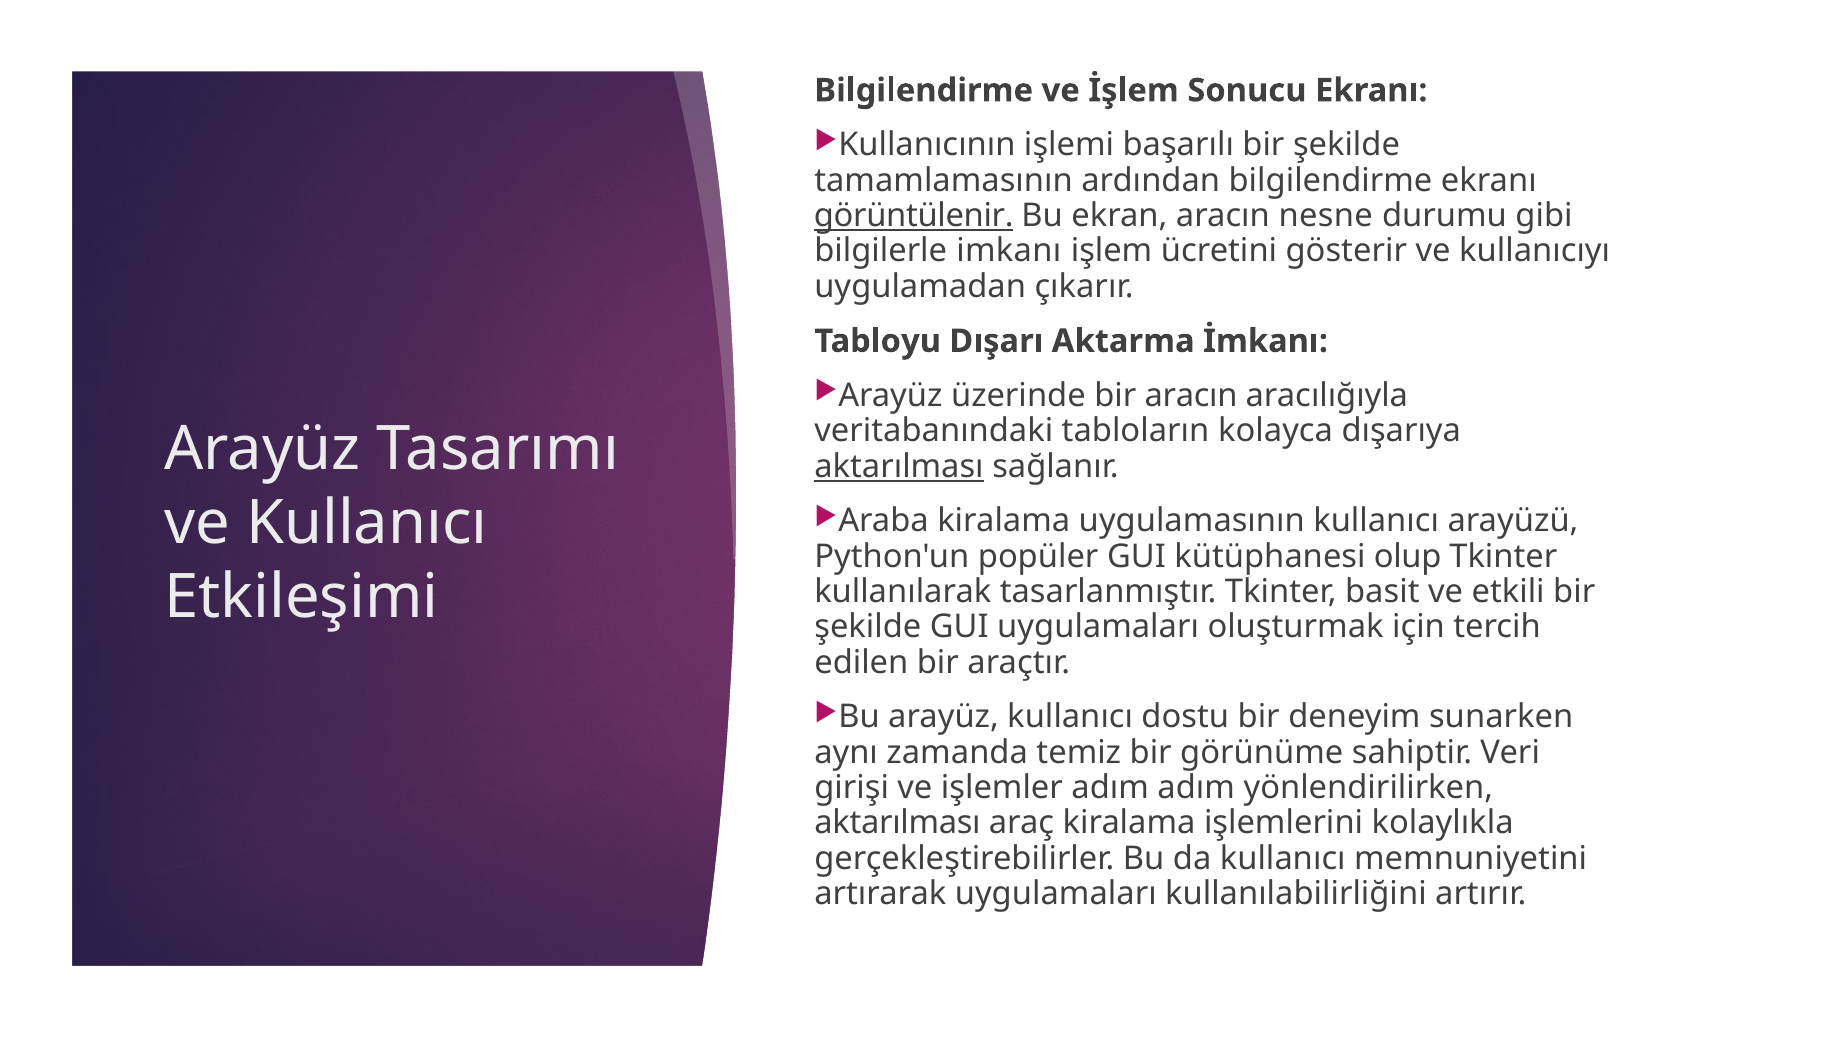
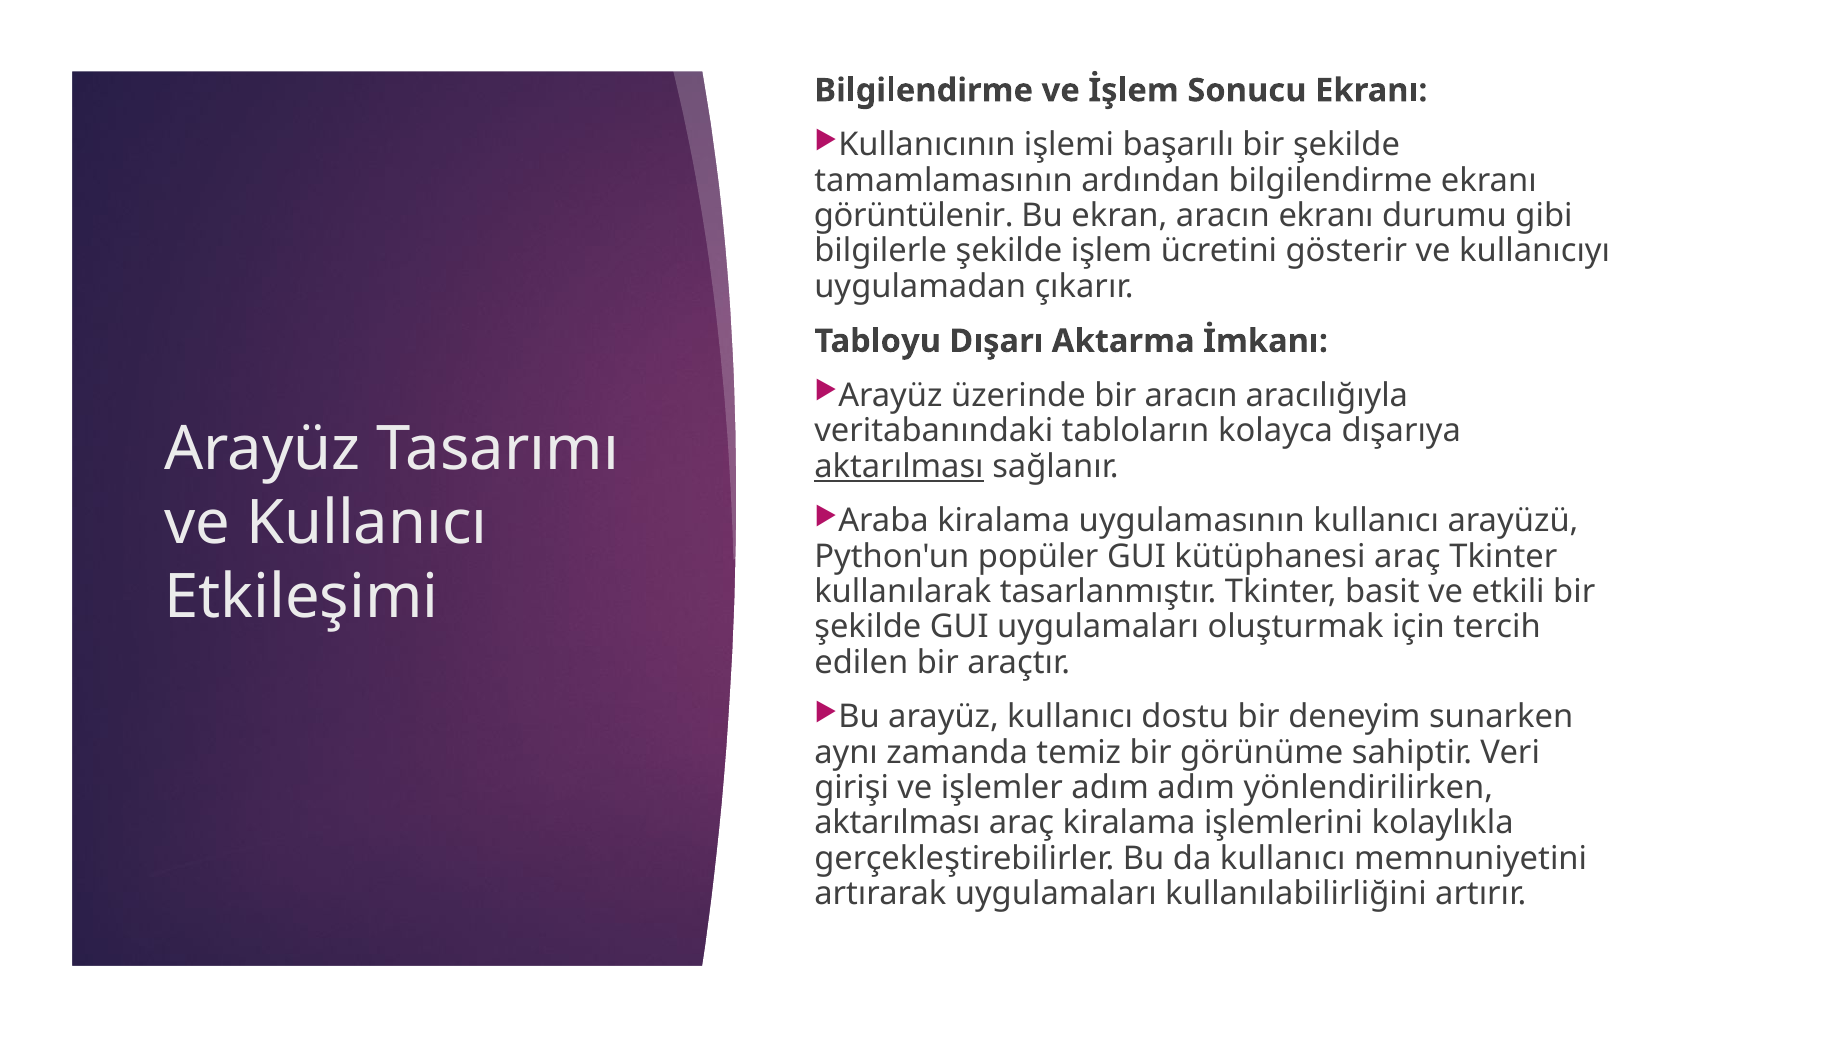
görüntülenir underline: present -> none
aracın nesne: nesne -> ekranı
bilgilerle imkanı: imkanı -> şekilde
kütüphanesi olup: olup -> araç
